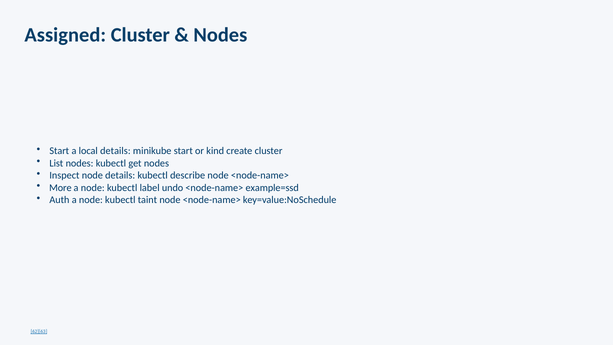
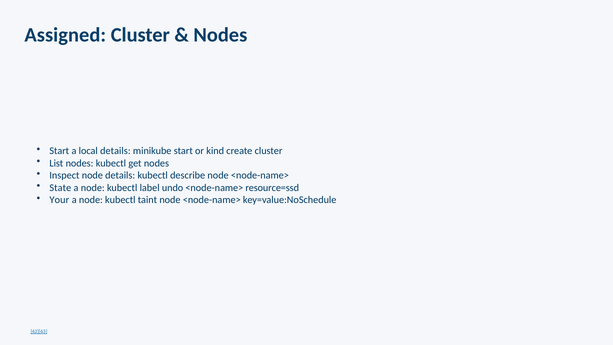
More: More -> State
example=ssd: example=ssd -> resource=ssd
Auth: Auth -> Your
